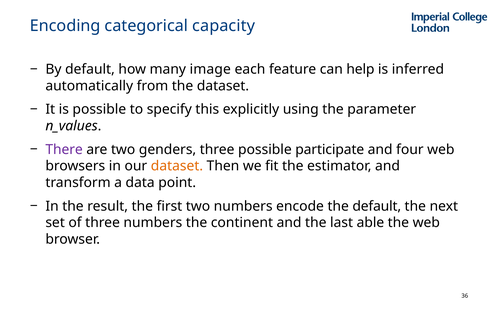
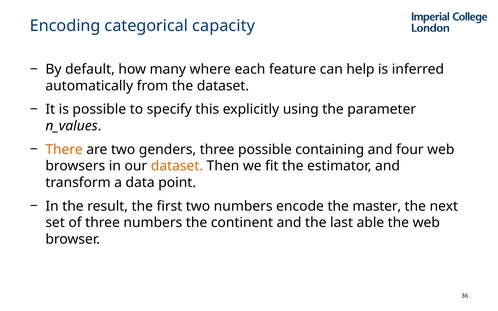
image: image -> where
There colour: purple -> orange
participate: participate -> containing
the default: default -> master
